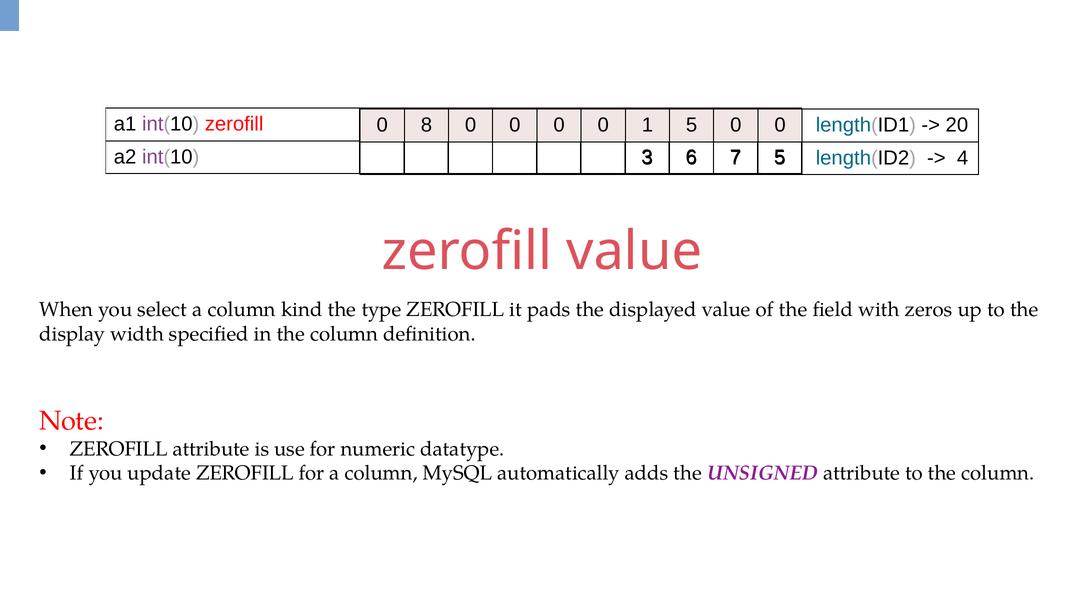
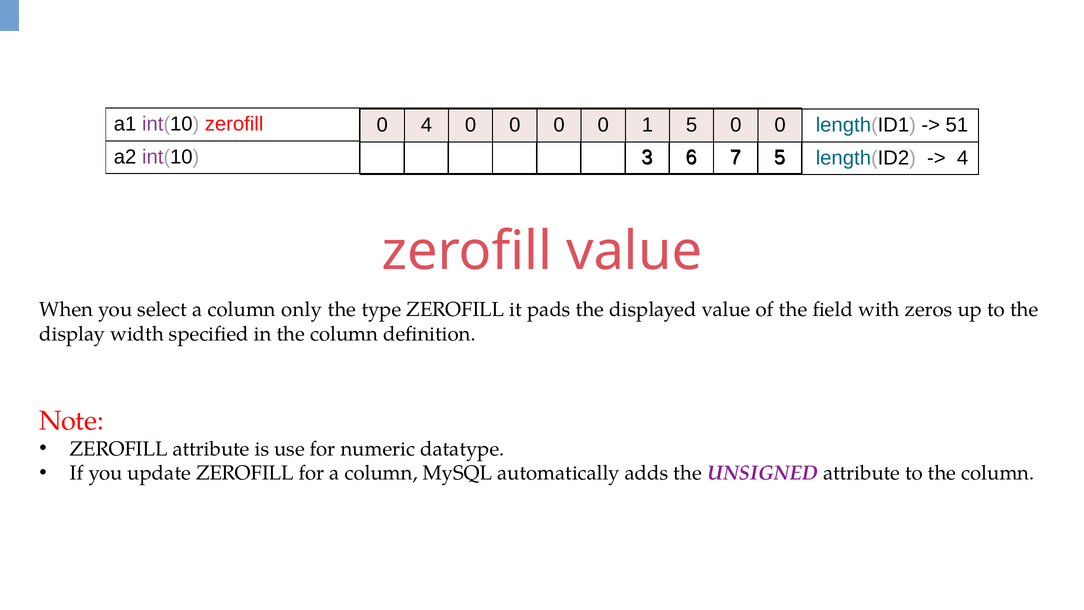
0 8: 8 -> 4
20: 20 -> 51
kind: kind -> only
